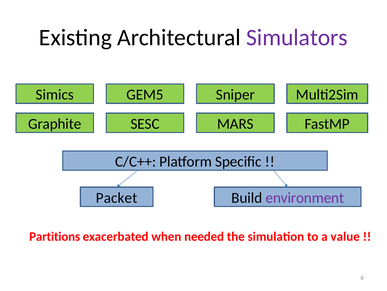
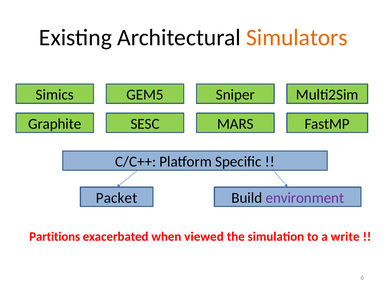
Simulators colour: purple -> orange
needed: needed -> viewed
value: value -> write
